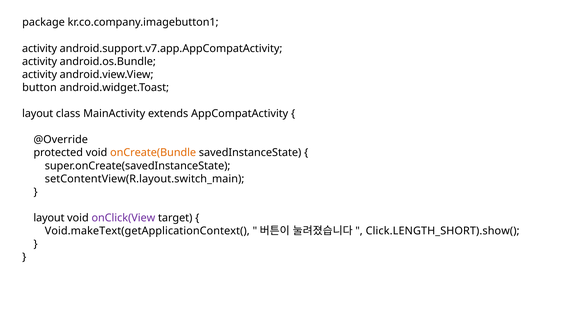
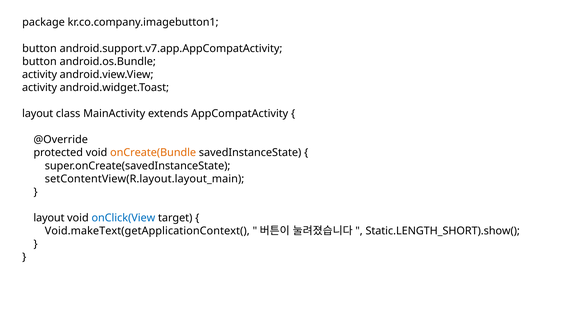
activity at (40, 48): activity -> button
activity at (40, 61): activity -> button
button at (39, 87): button -> activity
setContentView(R.layout.switch_main: setContentView(R.layout.switch_main -> setContentView(R.layout.layout_main
onClick(View colour: purple -> blue
Click.LENGTH_SHORT).show(: Click.LENGTH_SHORT).show( -> Static.LENGTH_SHORT).show(
